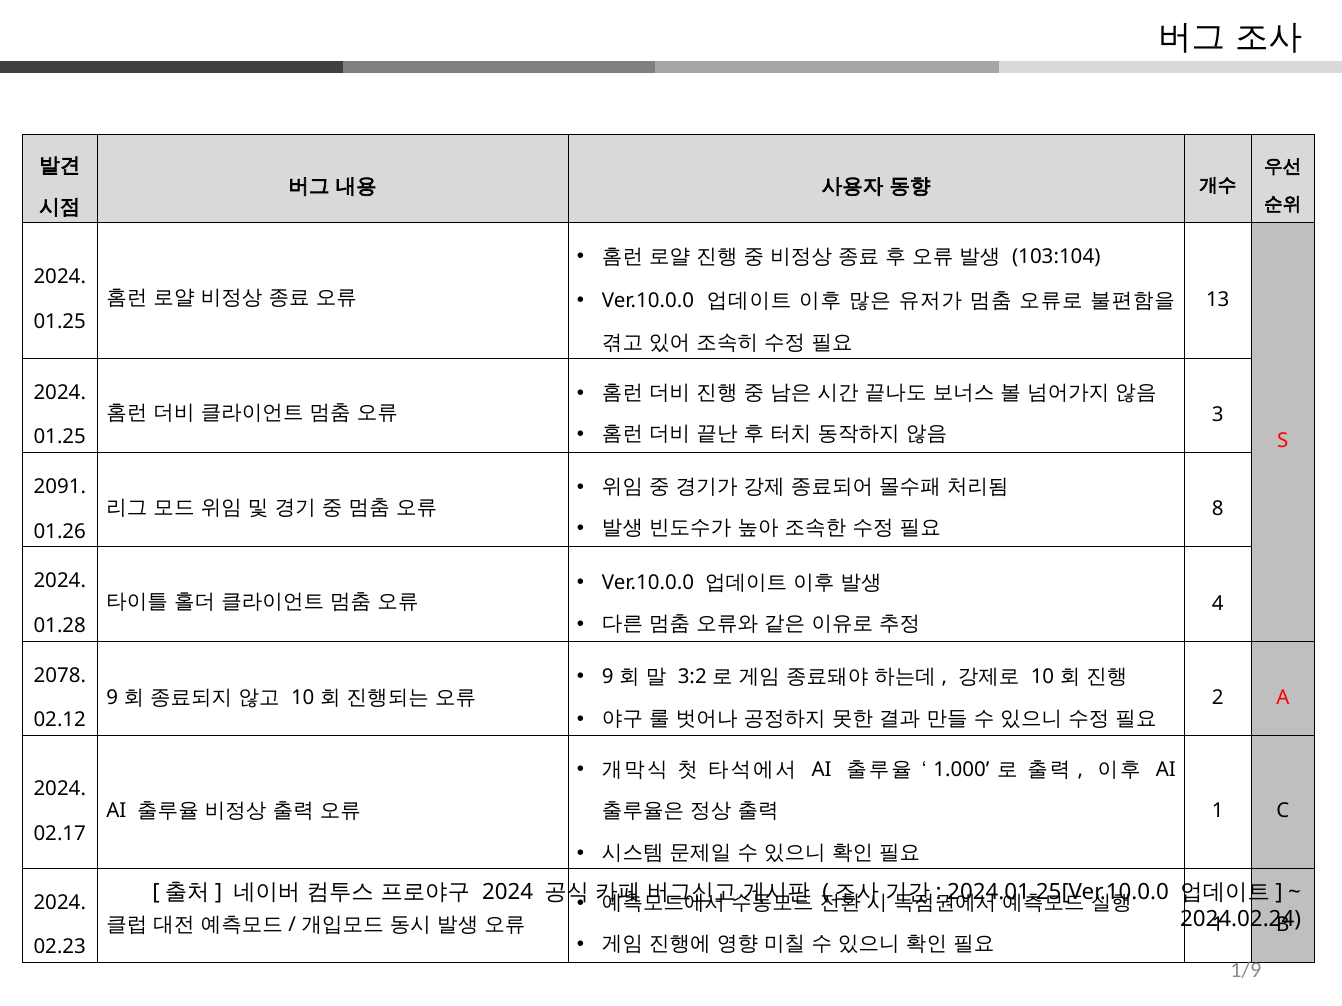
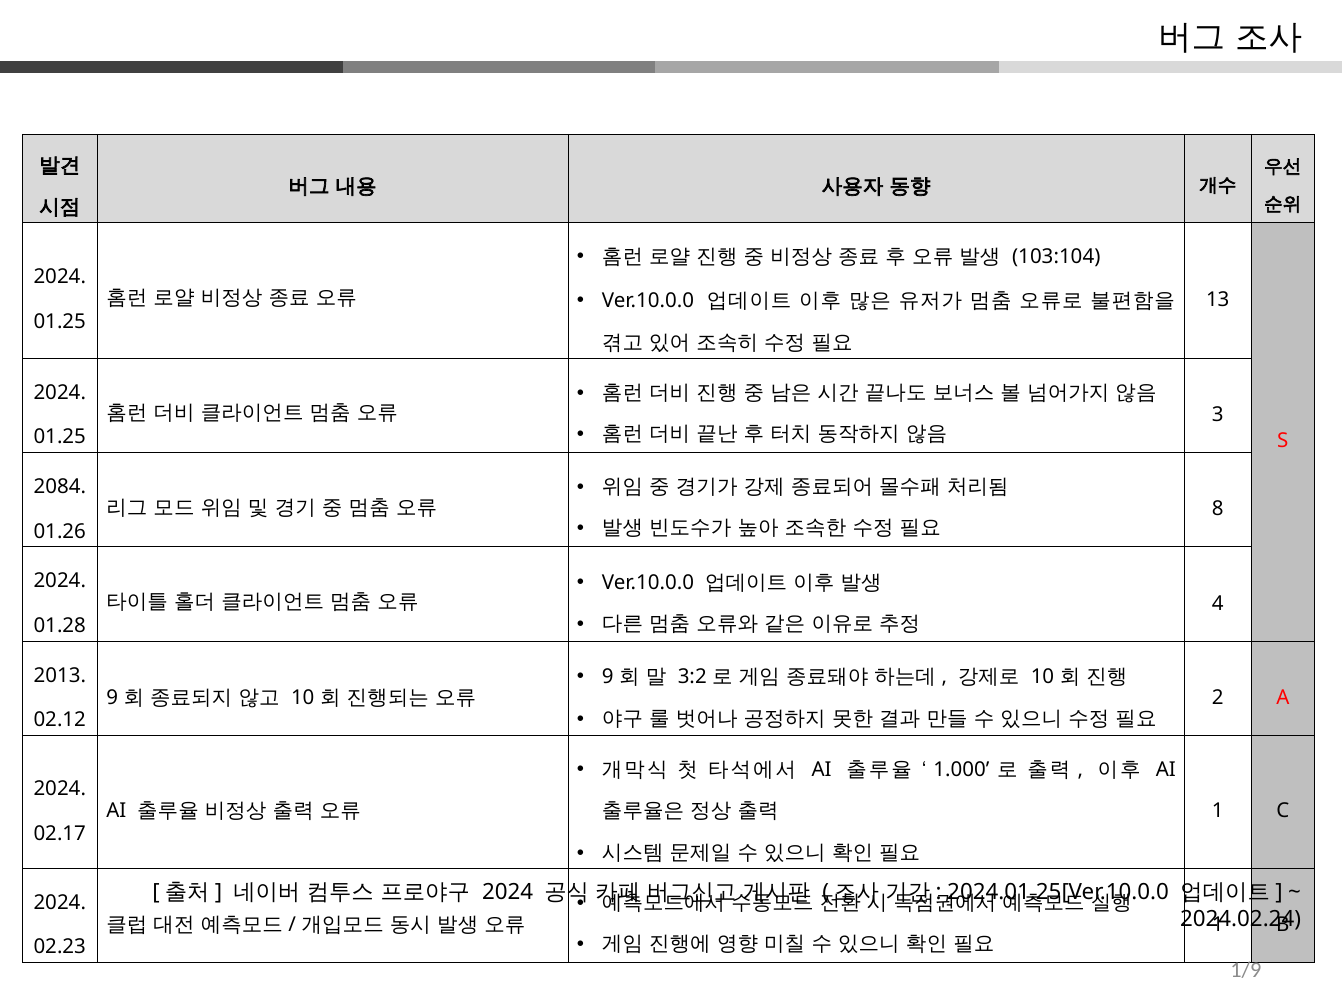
2091: 2091 -> 2084
2078: 2078 -> 2013
